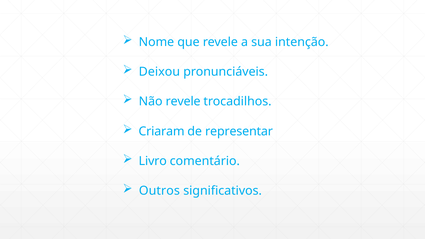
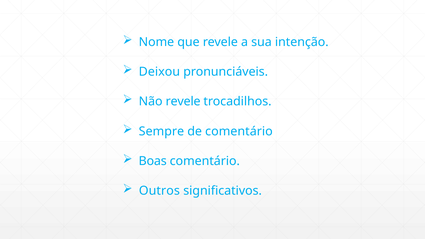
Criaram: Criaram -> Sempre
de representar: representar -> comentário
Livro: Livro -> Boas
